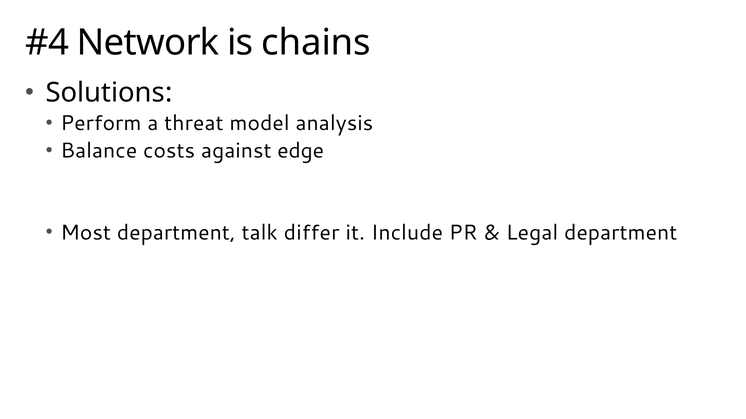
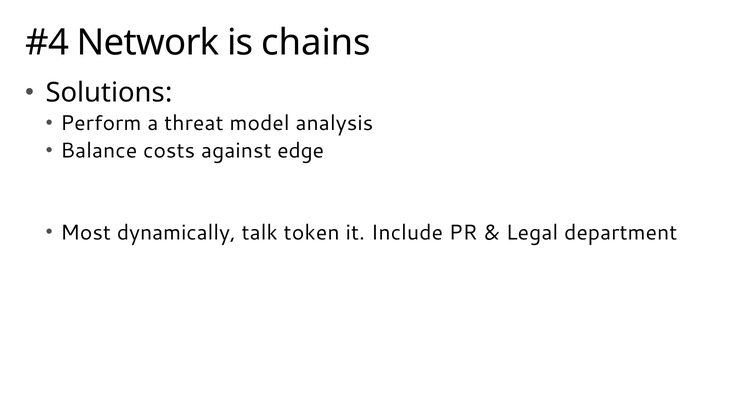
Most department: department -> dynamically
differ: differ -> token
